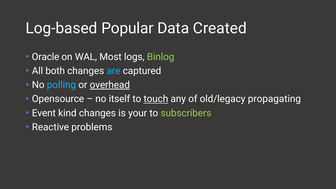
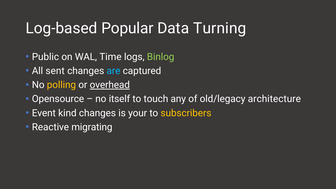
Created: Created -> Turning
Oracle: Oracle -> Public
Most: Most -> Time
both: both -> sent
polling colour: light blue -> yellow
touch underline: present -> none
propagating: propagating -> architecture
subscribers colour: light green -> yellow
problems: problems -> migrating
